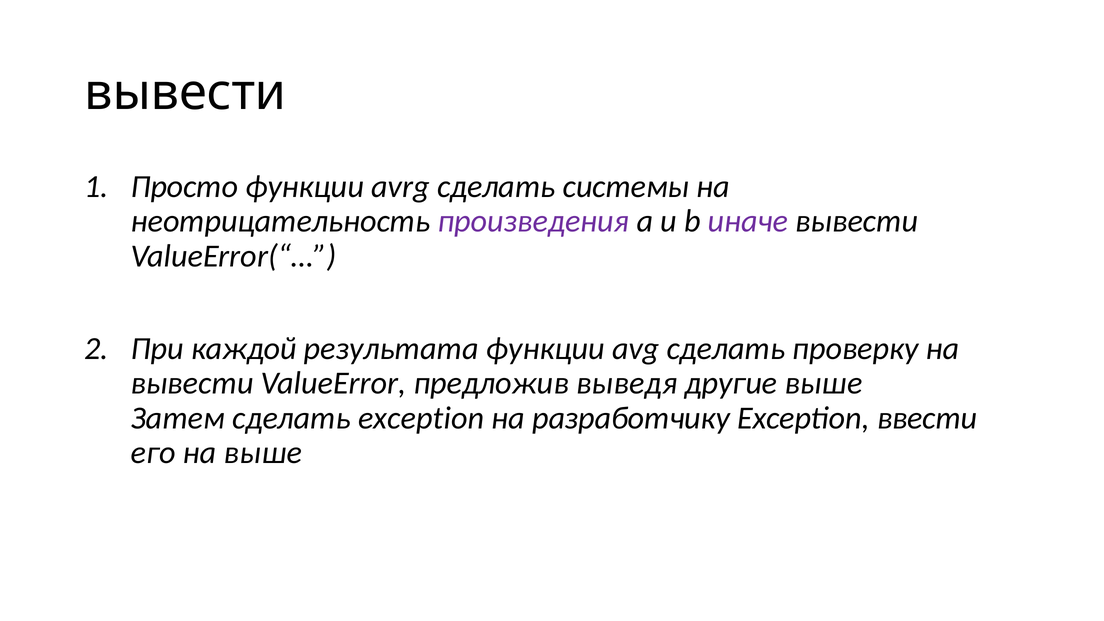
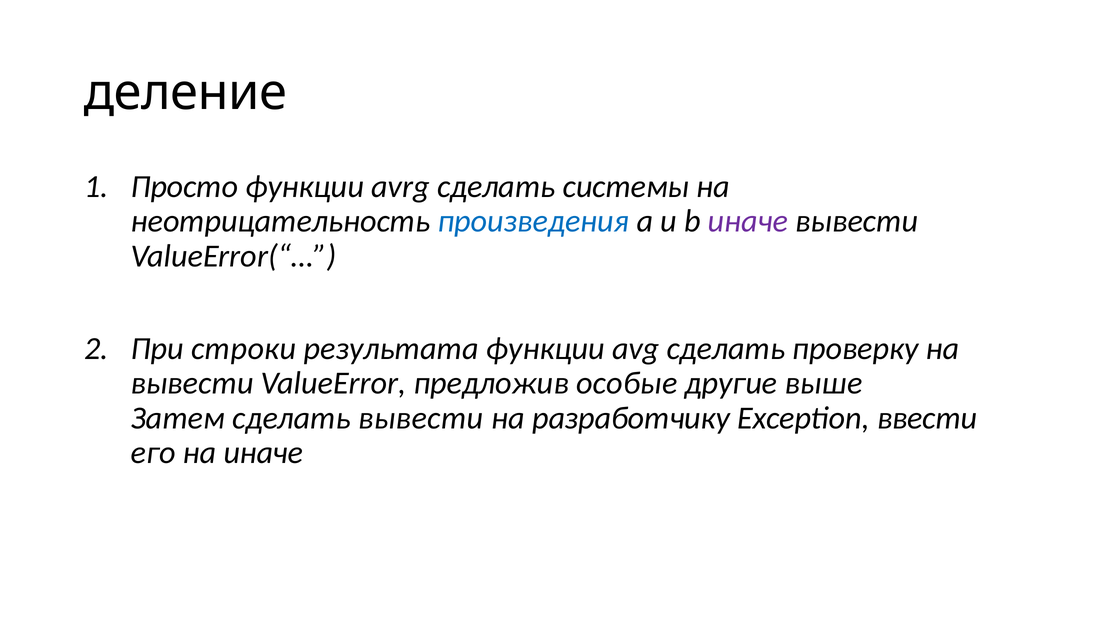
вывести at (185, 93): вывести -> деление
произведения colour: purple -> blue
каждой: каждой -> строки
выведя: выведя -> особые
сделать exception: exception -> вывести
на выше: выше -> иначе
